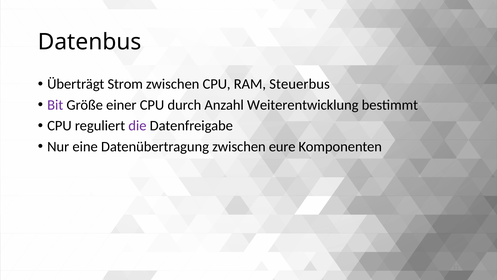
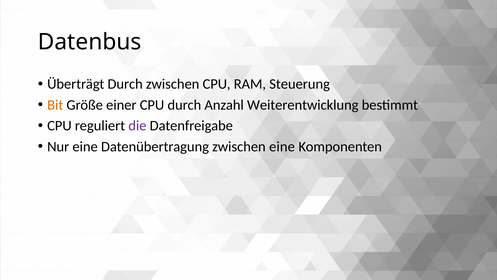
Überträgt Strom: Strom -> Durch
Steuerbus: Steuerbus -> Steuerung
Bit colour: purple -> orange
zwischen eure: eure -> eine
